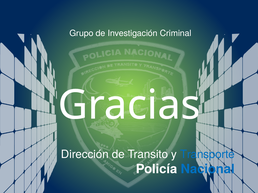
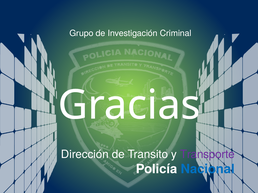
Transporte colour: blue -> purple
